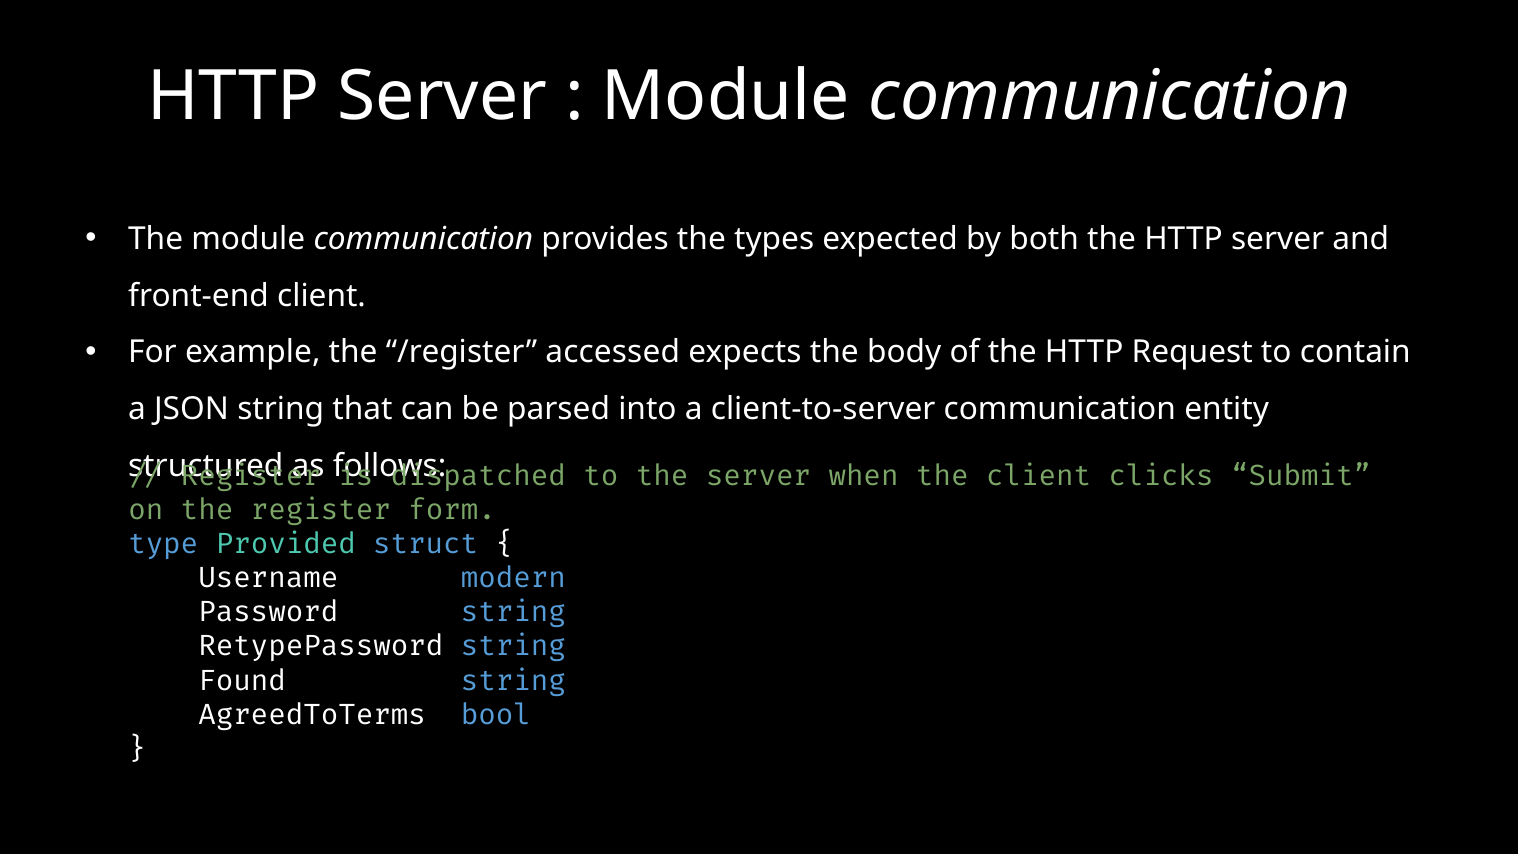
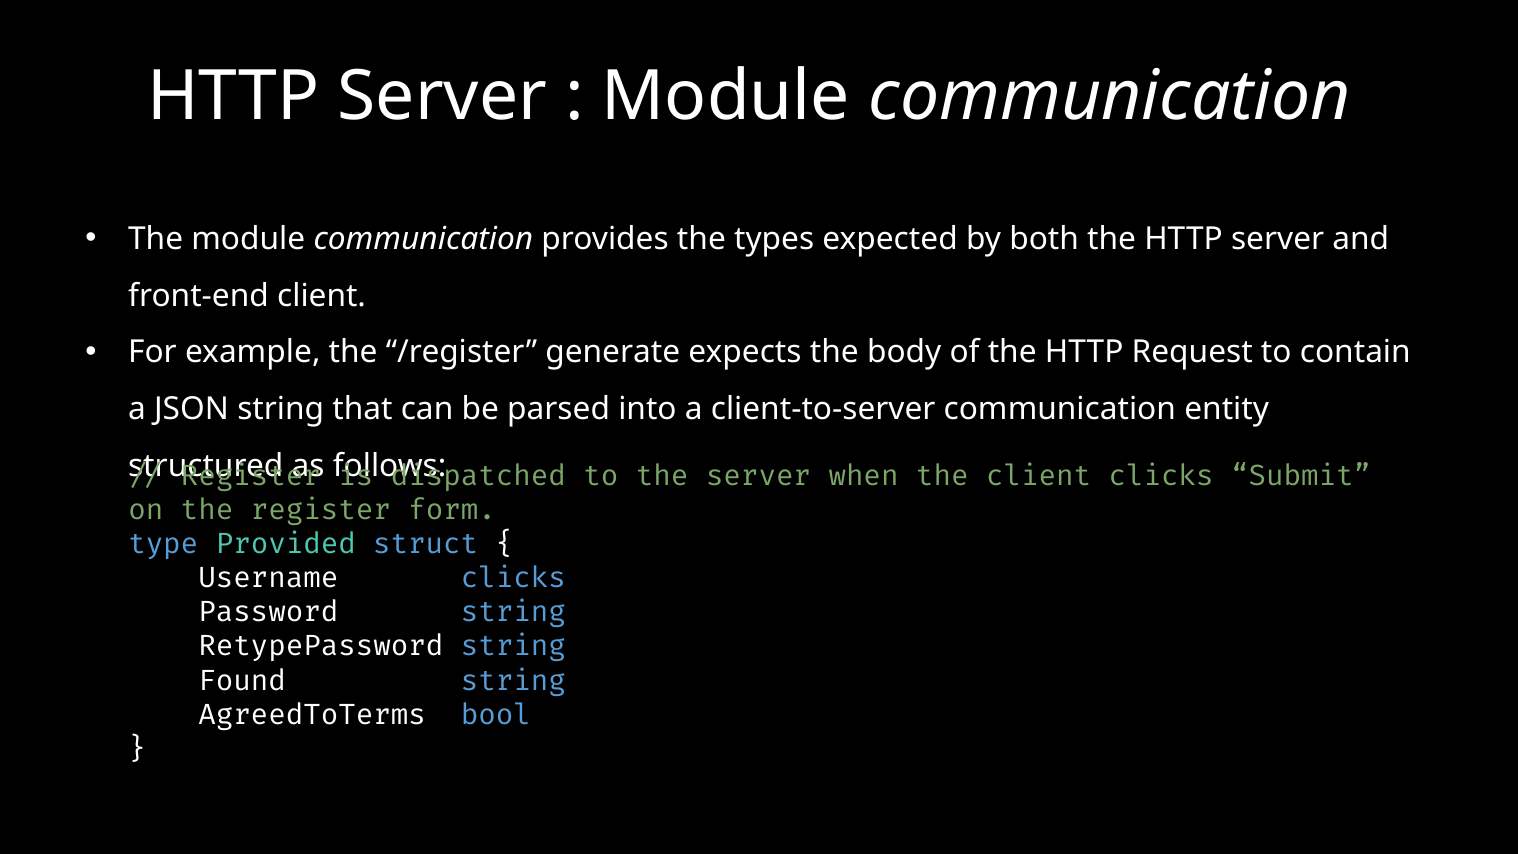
accessed: accessed -> generate
Username modern: modern -> clicks
